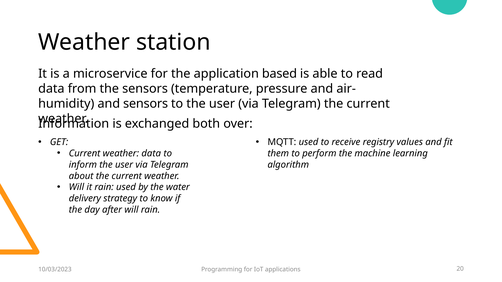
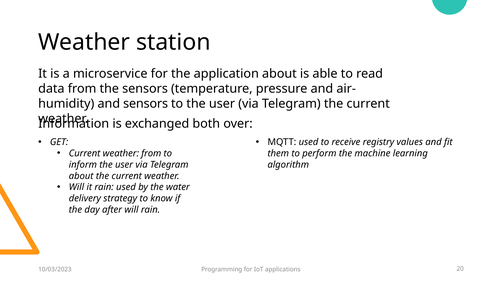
application based: based -> about
weather data: data -> from
